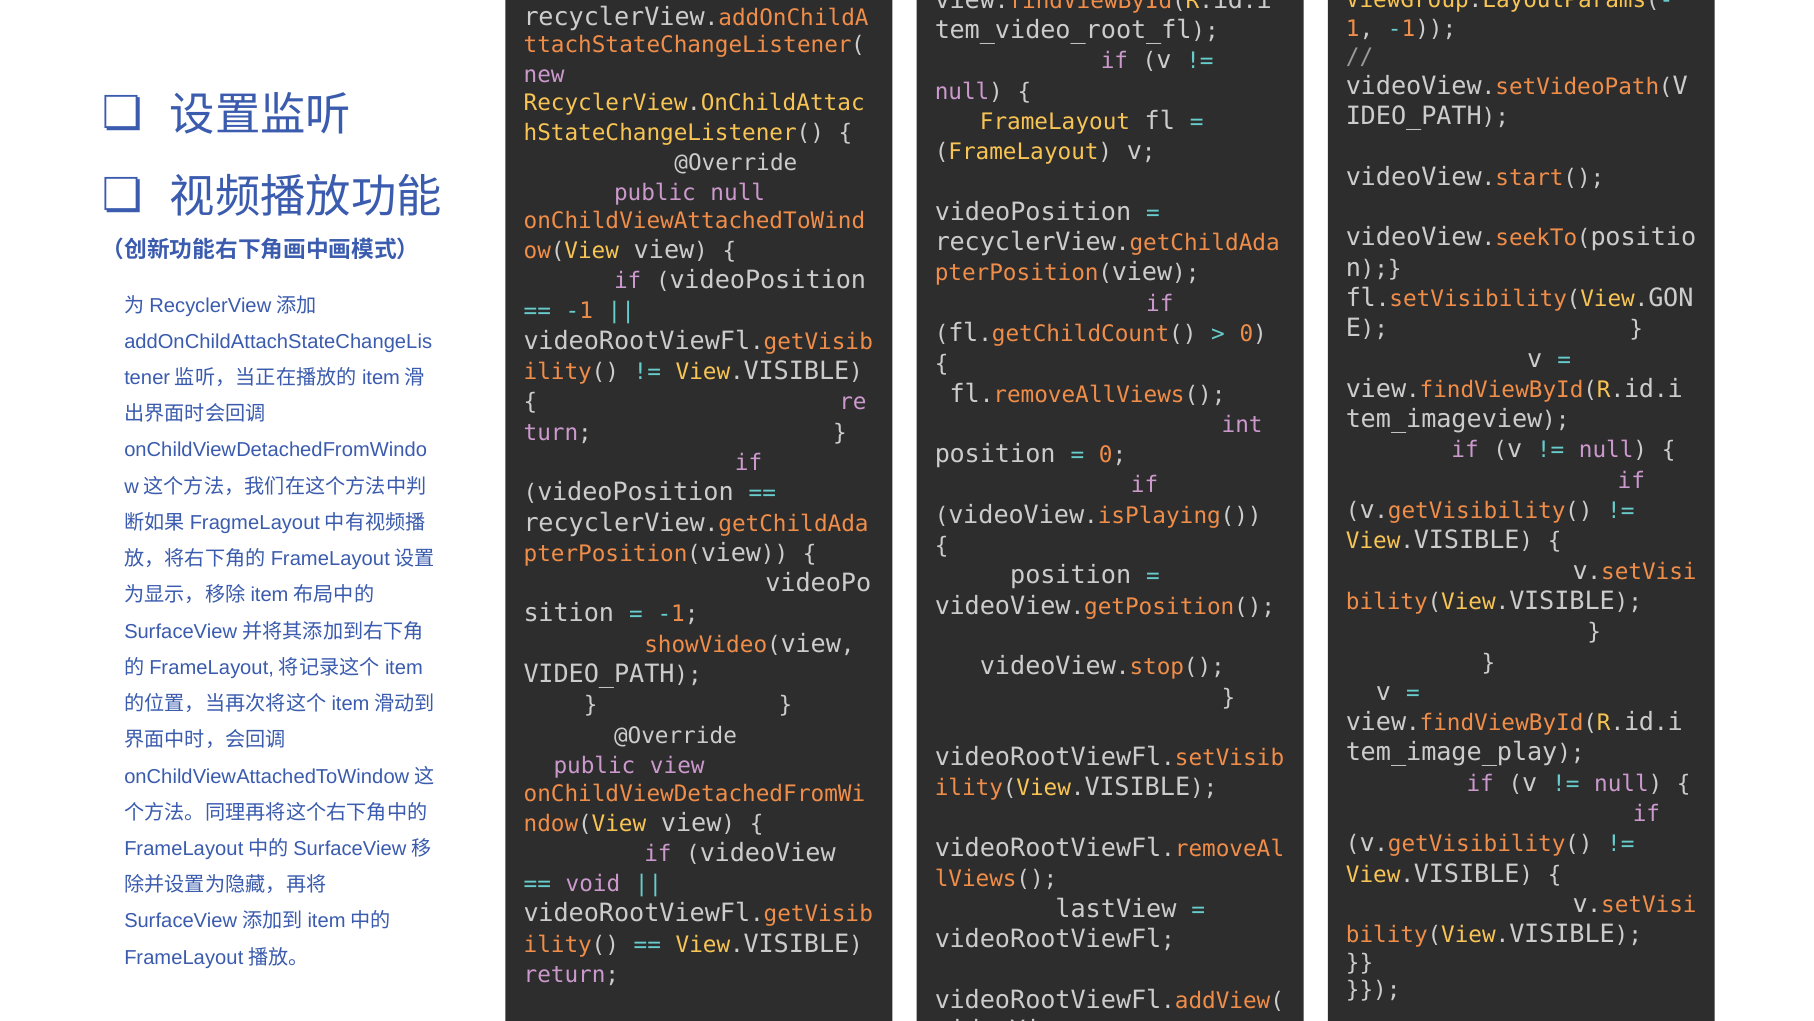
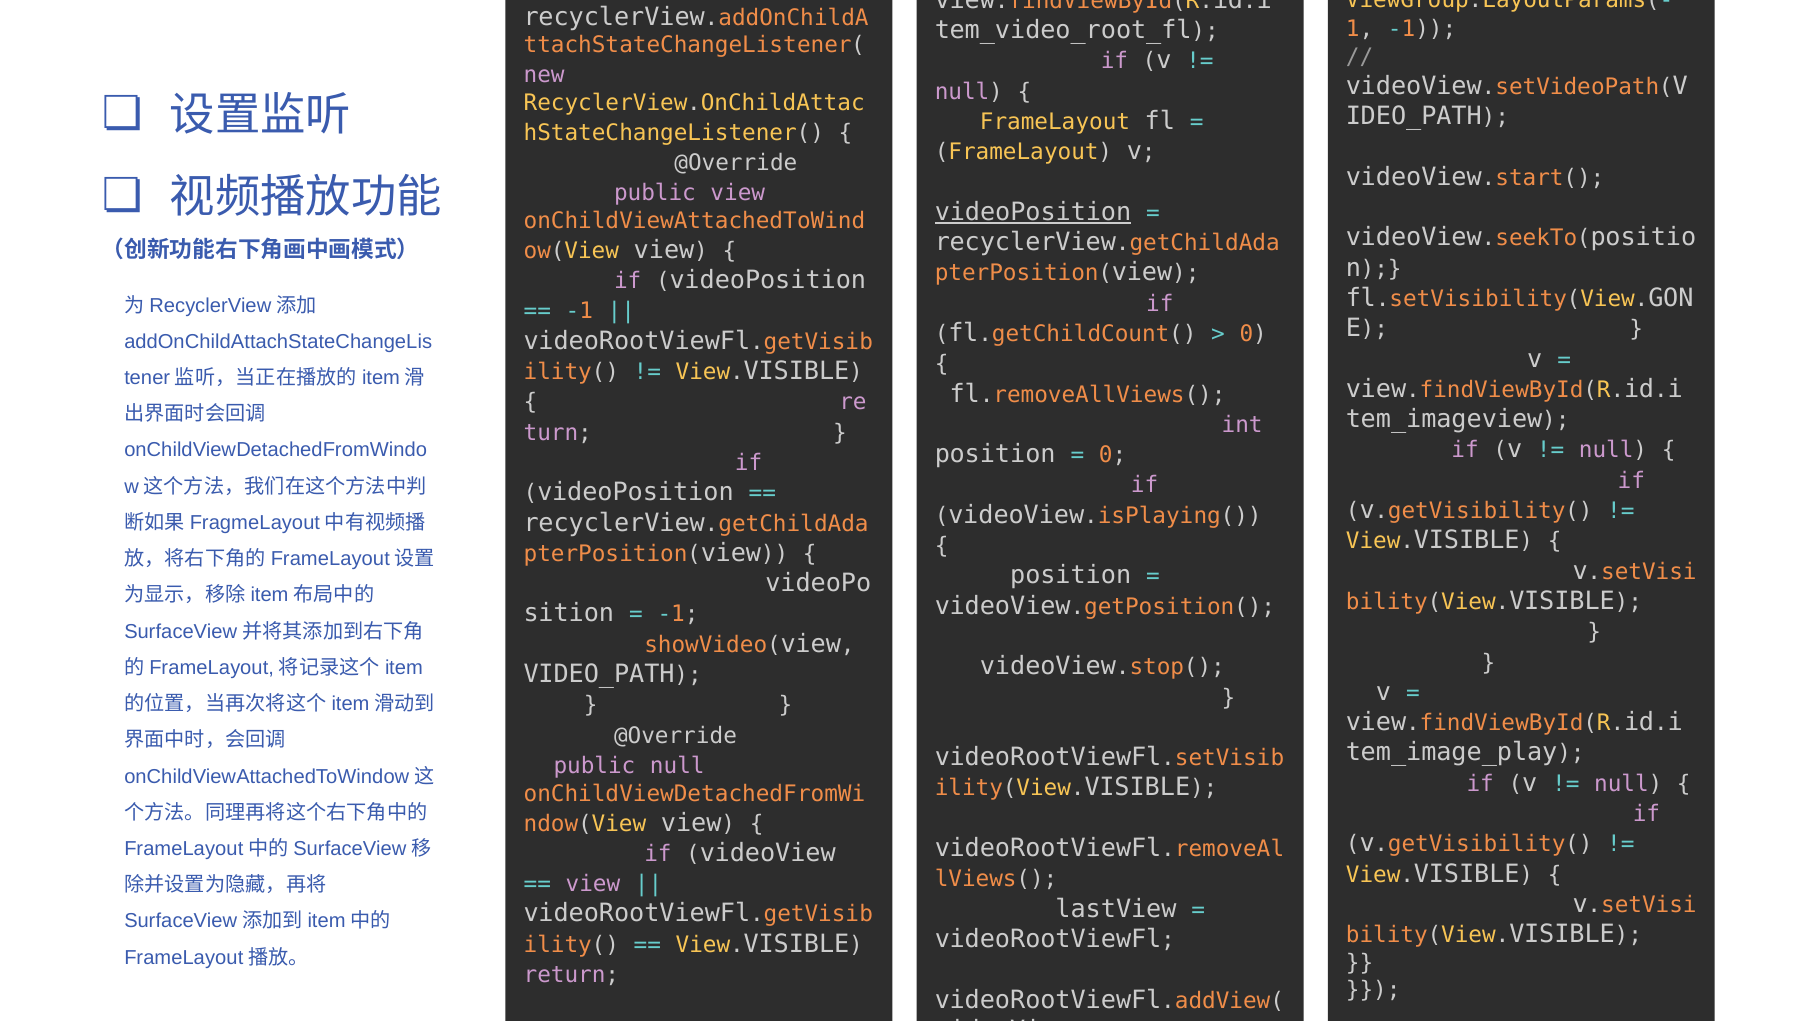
public null: null -> view
videoPosition at (1033, 212) underline: none -> present
public view: view -> null
void at (593, 884): void -> view
